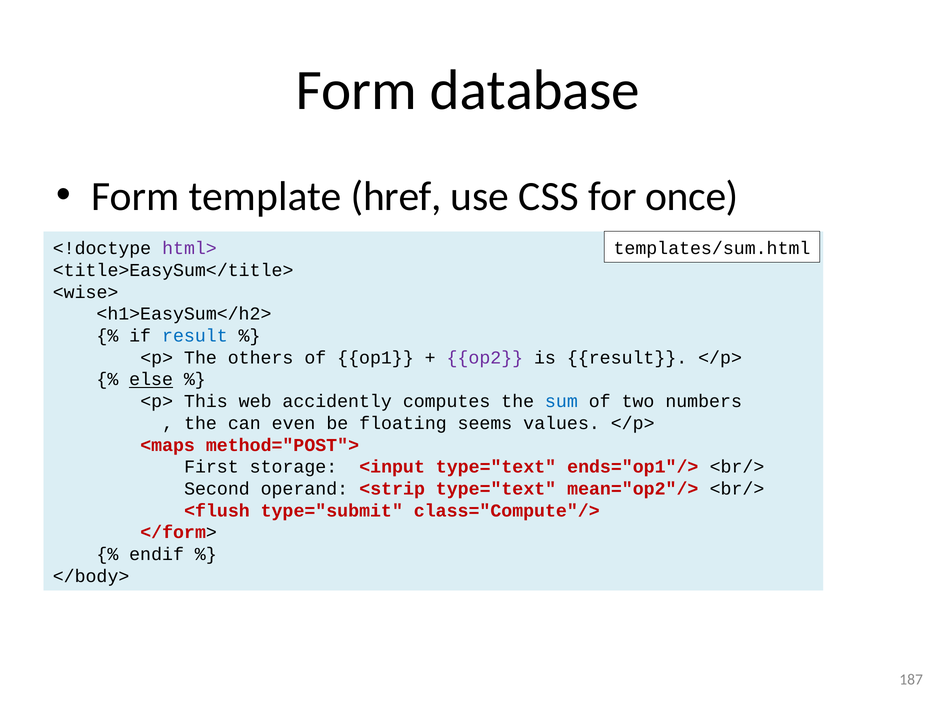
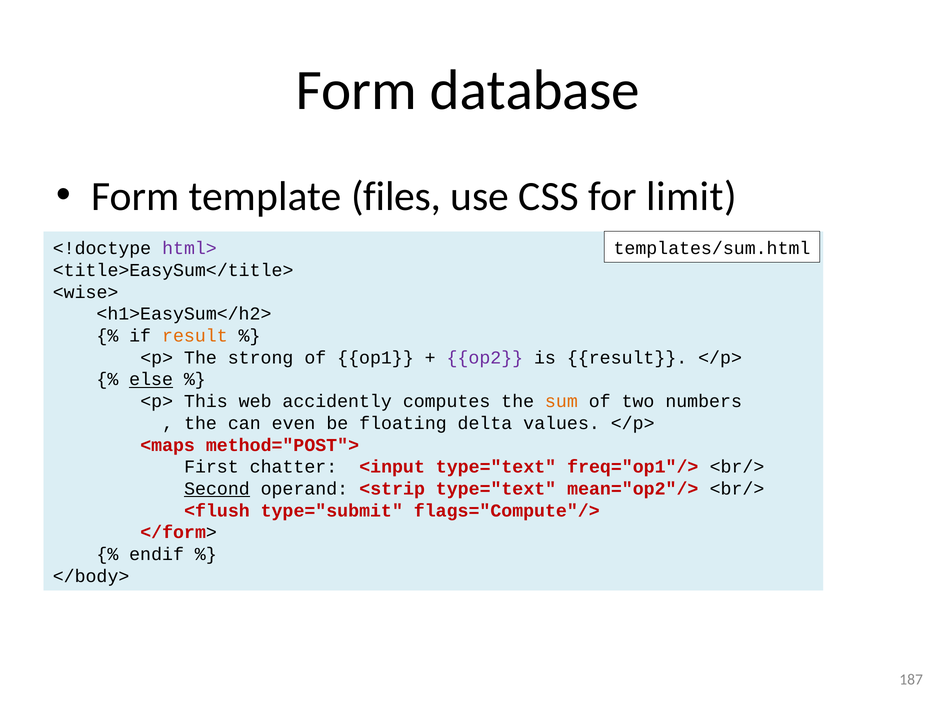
href: href -> files
once: once -> limit
result at (195, 336) colour: blue -> orange
others: others -> strong
sum colour: blue -> orange
seems: seems -> delta
storage: storage -> chatter
ends="op1"/>: ends="op1"/> -> freq="op1"/>
Second underline: none -> present
class="Compute"/>: class="Compute"/> -> flags="Compute"/>
